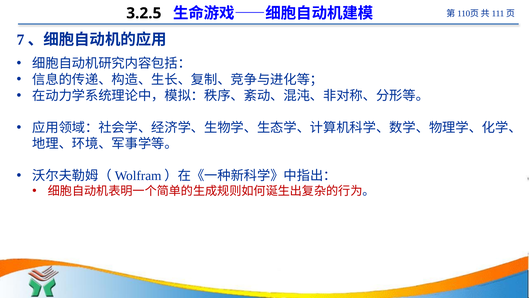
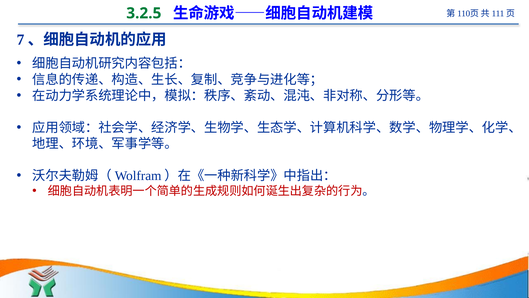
3.2.5 colour: black -> green
